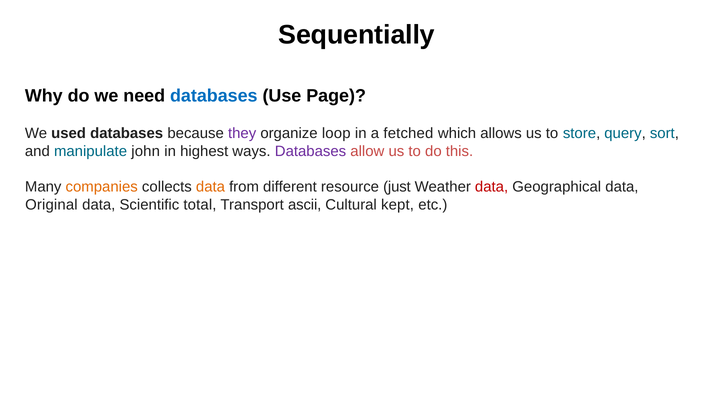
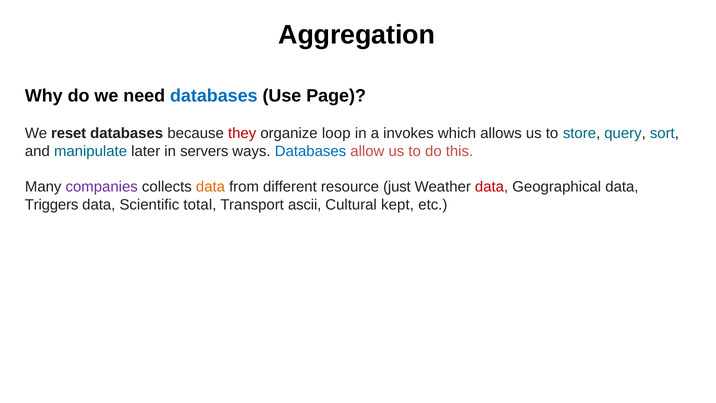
Sequentially: Sequentially -> Aggregation
used: used -> reset
they colour: purple -> red
fetched: fetched -> invokes
john: john -> later
highest: highest -> servers
Databases at (311, 151) colour: purple -> blue
companies colour: orange -> purple
Original: Original -> Triggers
